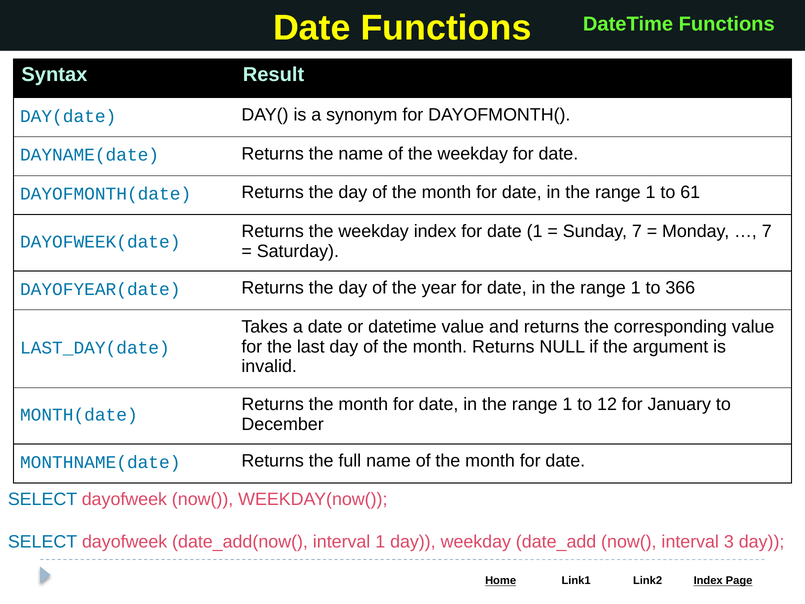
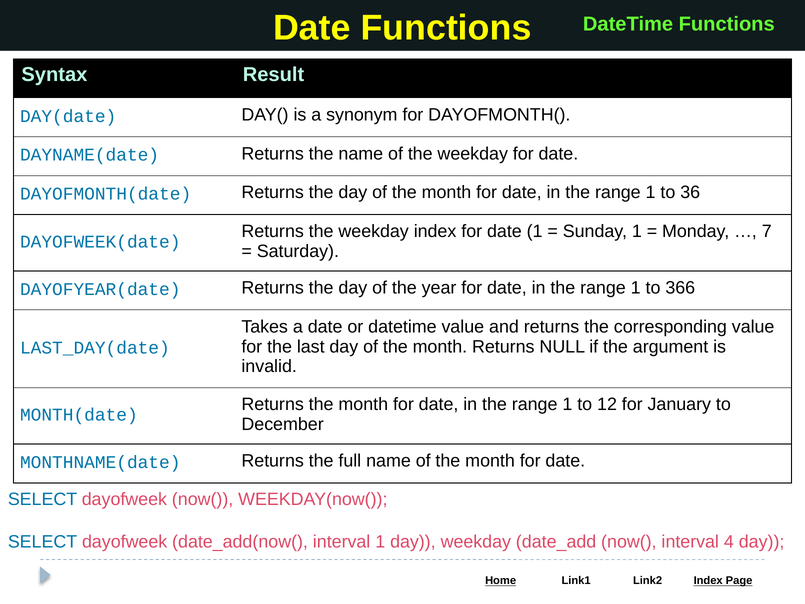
61: 61 -> 36
Sunday 7: 7 -> 1
3: 3 -> 4
